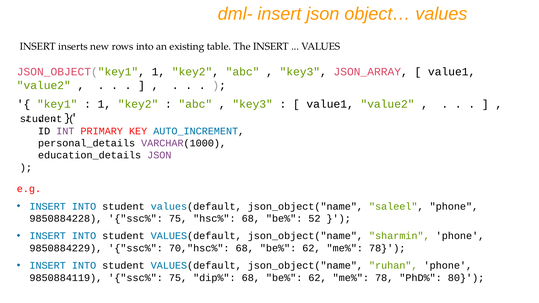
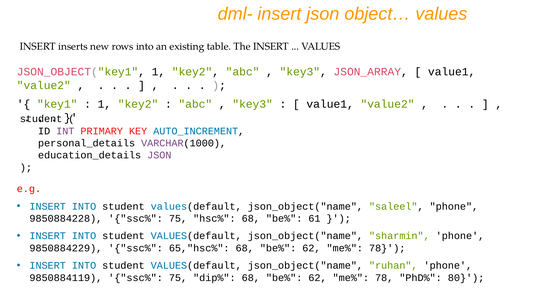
52: 52 -> 61
70,"hsc%: 70,"hsc% -> 65,"hsc%
